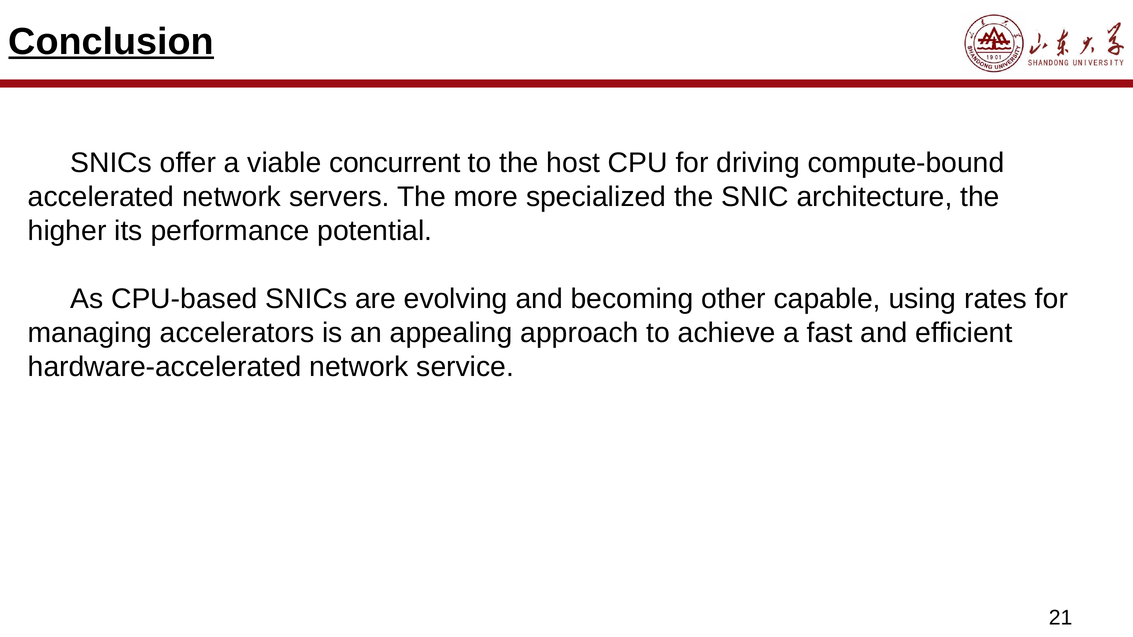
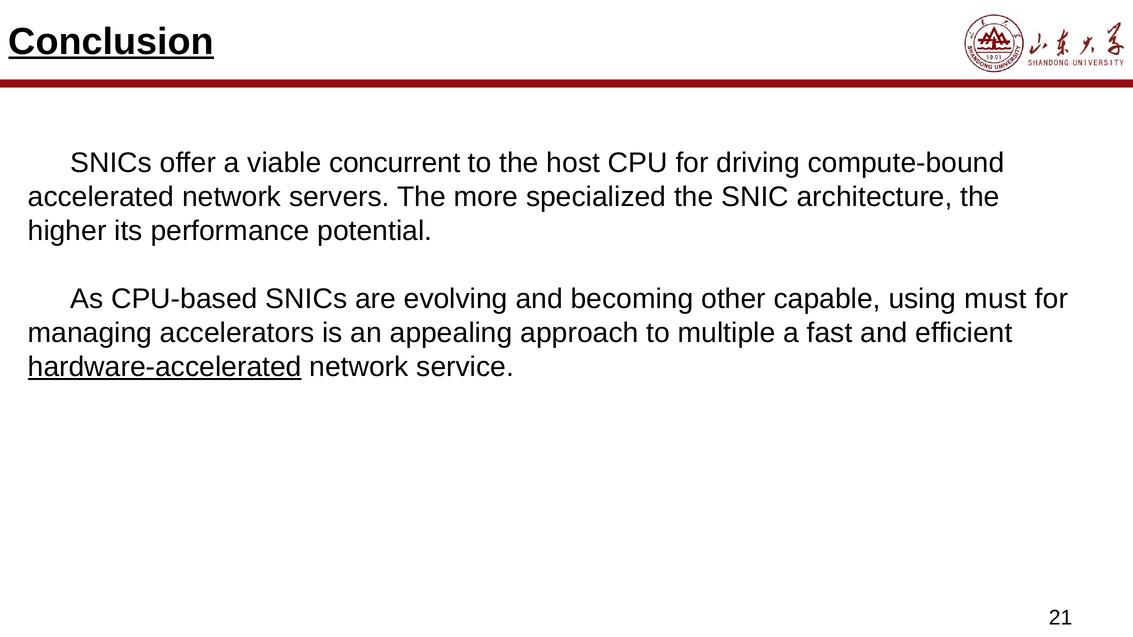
rates: rates -> must
achieve: achieve -> multiple
hardware-accelerated underline: none -> present
